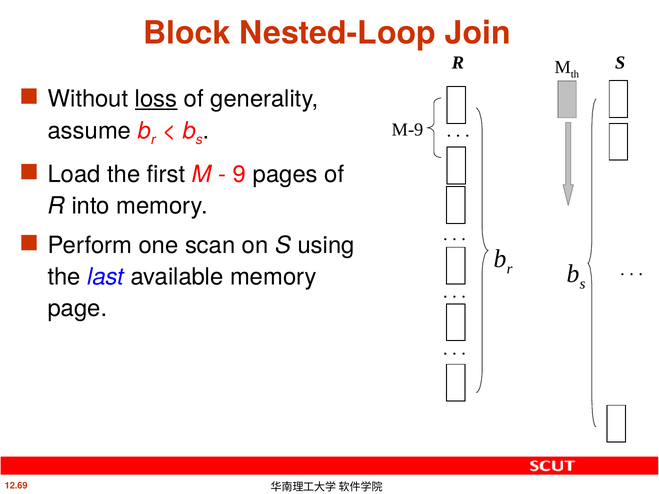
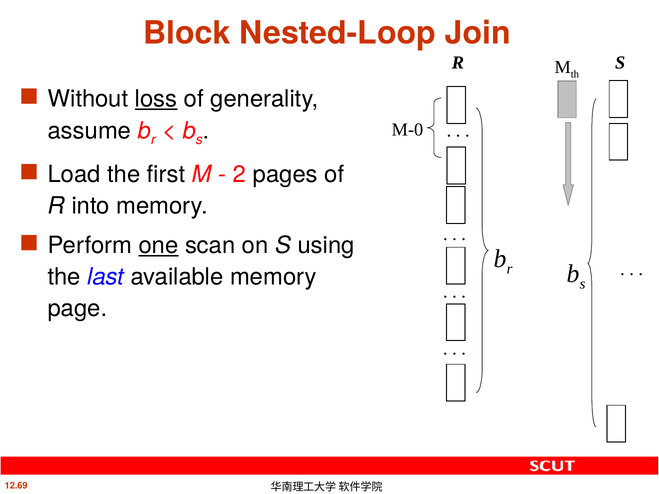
M-9: M-9 -> M-0
9: 9 -> 2
one underline: none -> present
